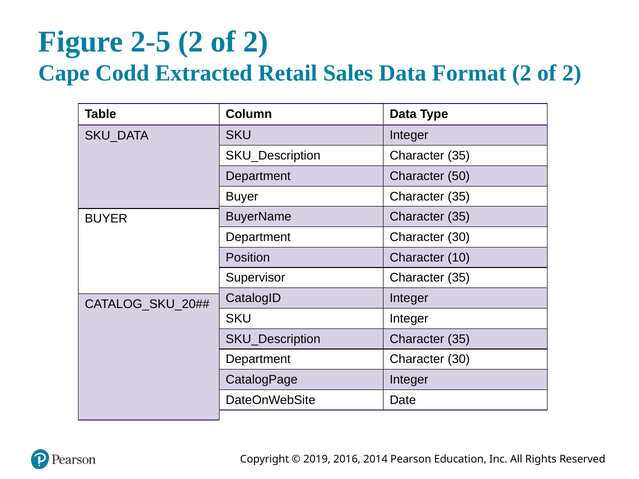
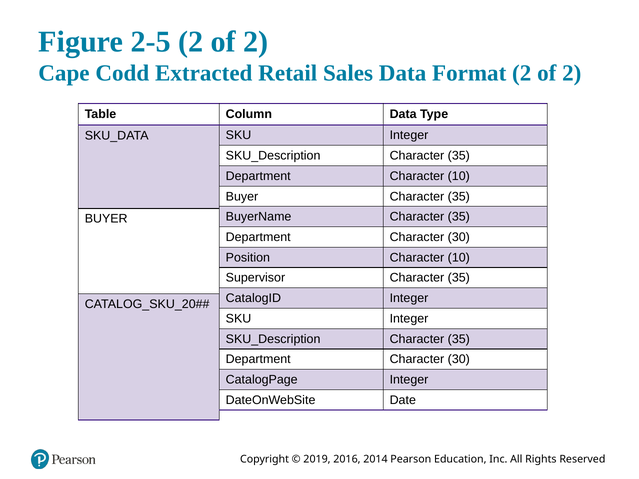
Department Character 50: 50 -> 10
